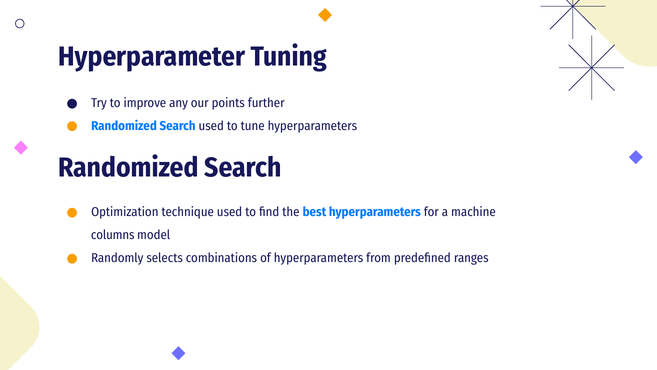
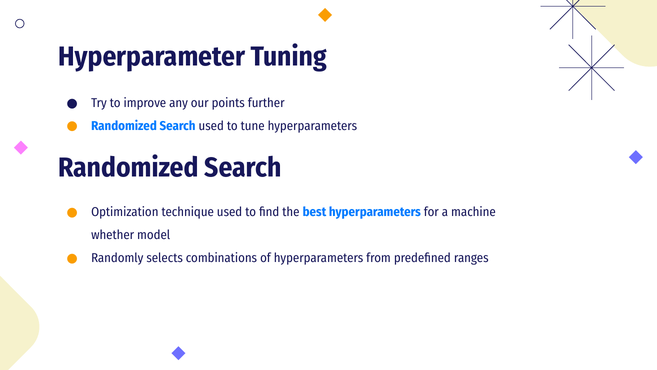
columns: columns -> whether
